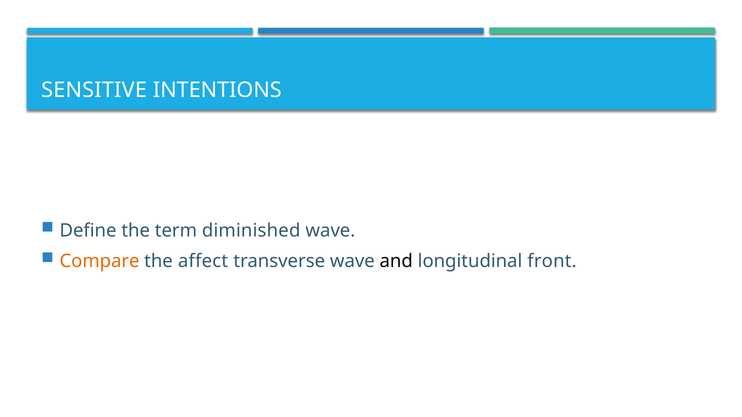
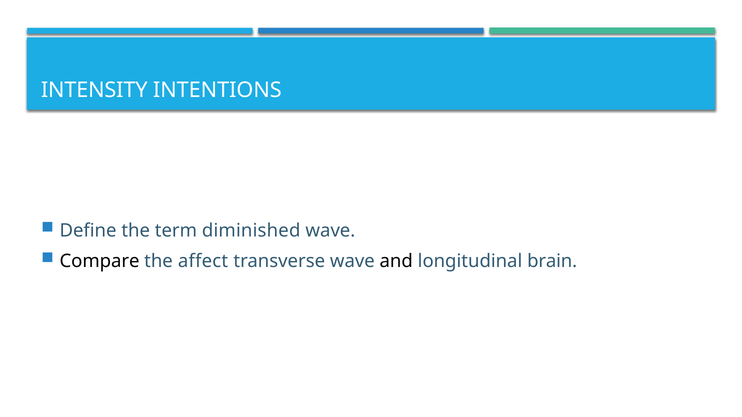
SENSITIVE: SENSITIVE -> INTENSITY
Compare colour: orange -> black
front: front -> brain
